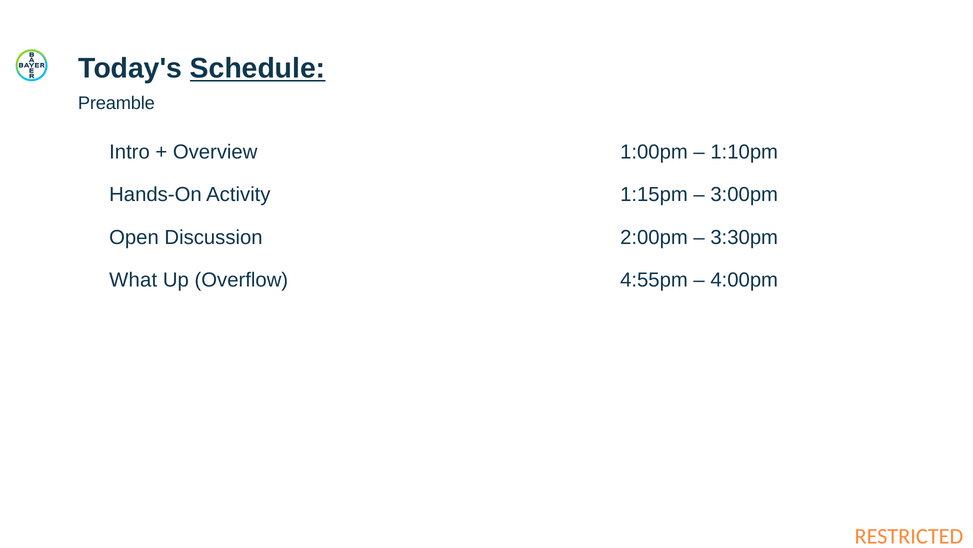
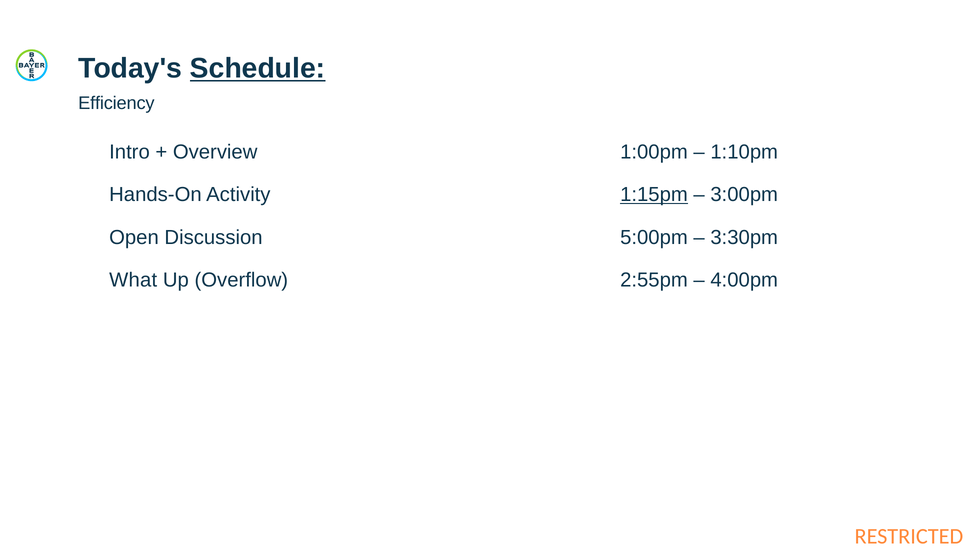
Preamble: Preamble -> Efficiency
1:15pm underline: none -> present
2:00pm: 2:00pm -> 5:00pm
4:55pm: 4:55pm -> 2:55pm
